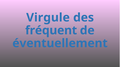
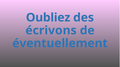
Virgule: Virgule -> Oubliez
fréquent: fréquent -> écrivons
